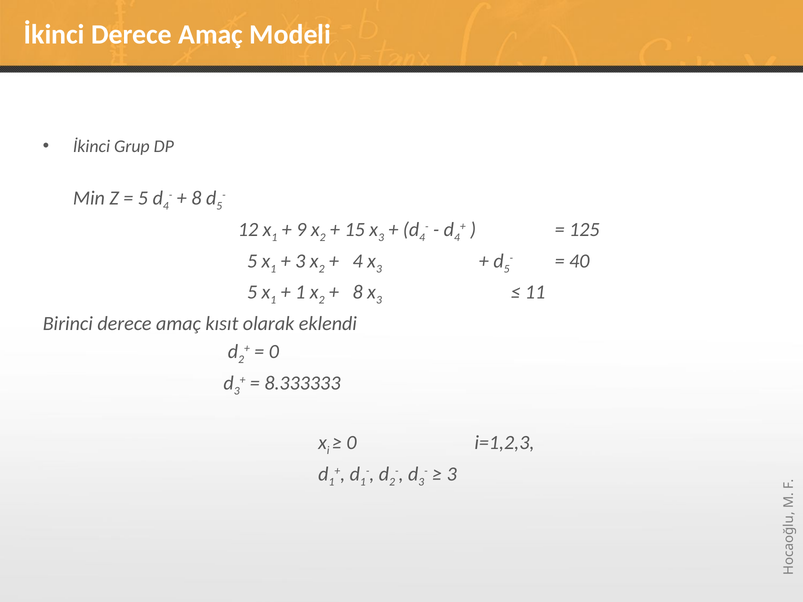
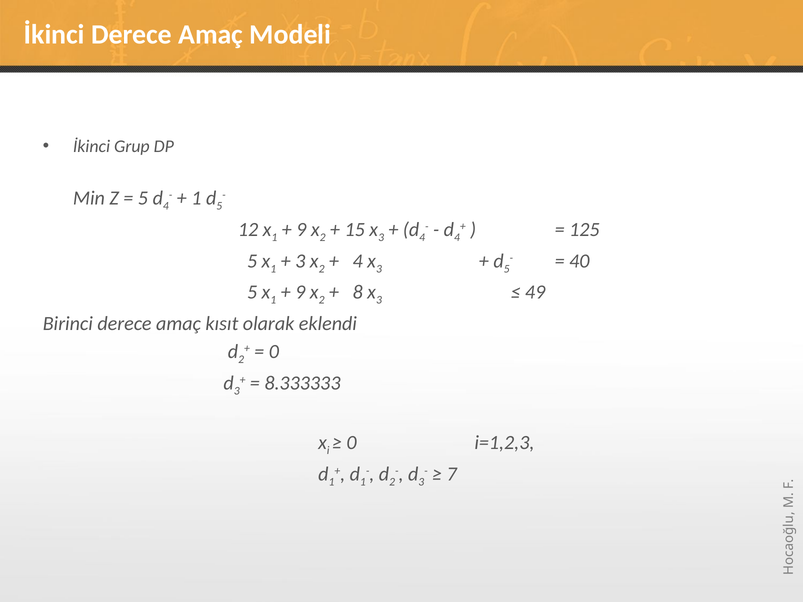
8 at (196, 198): 8 -> 1
1 at (300, 292): 1 -> 9
11: 11 -> 49
3 at (452, 474): 3 -> 7
